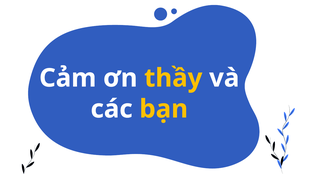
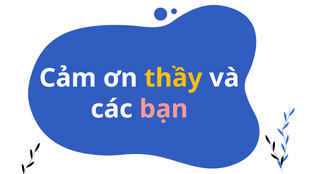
bạn colour: yellow -> pink
